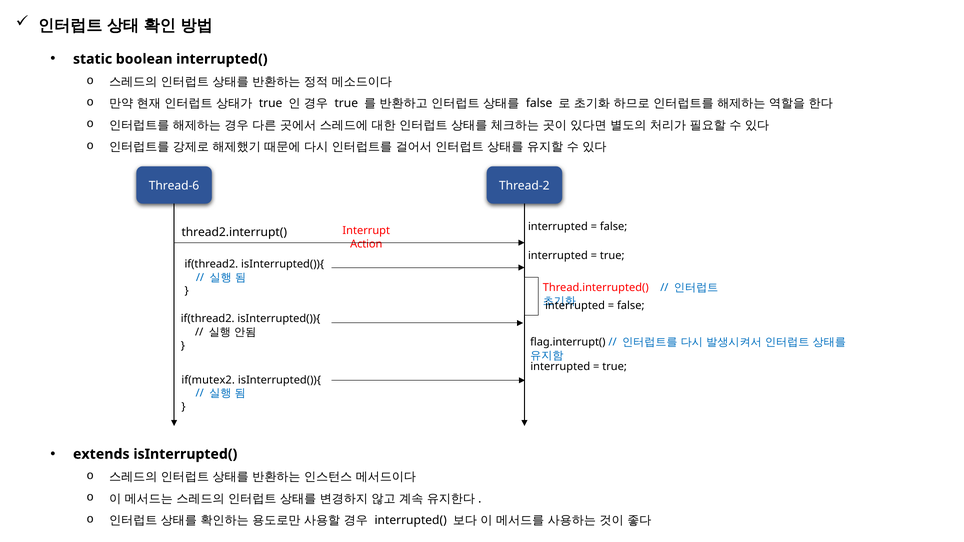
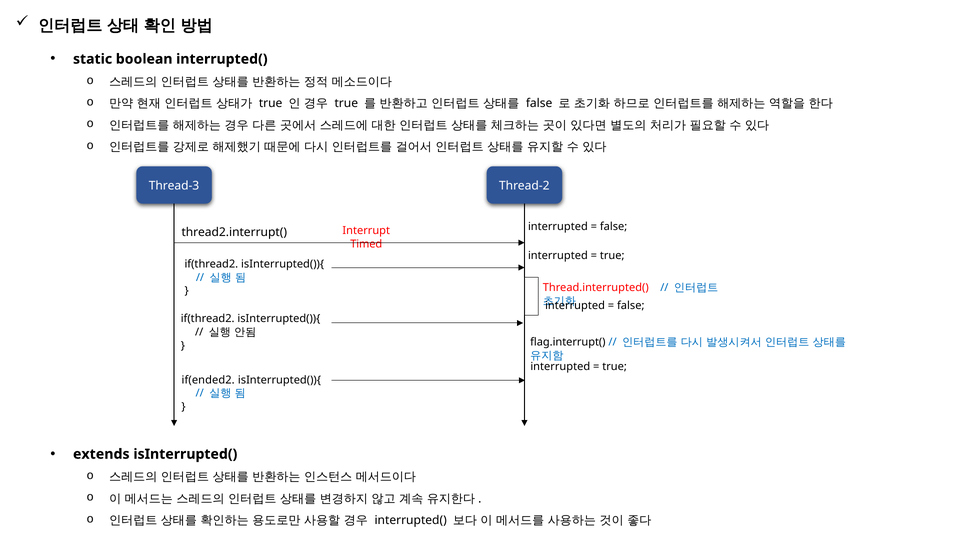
Thread-6: Thread-6 -> Thread-3
Action: Action -> Timed
if(mutex2: if(mutex2 -> if(ended2
